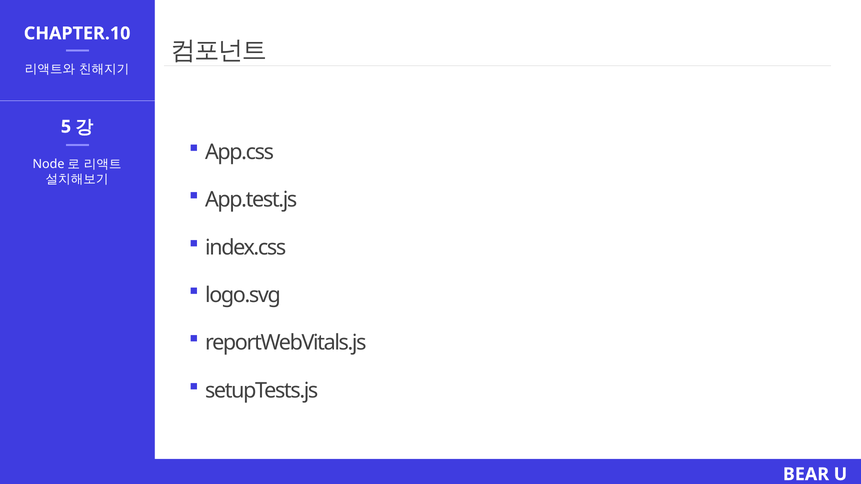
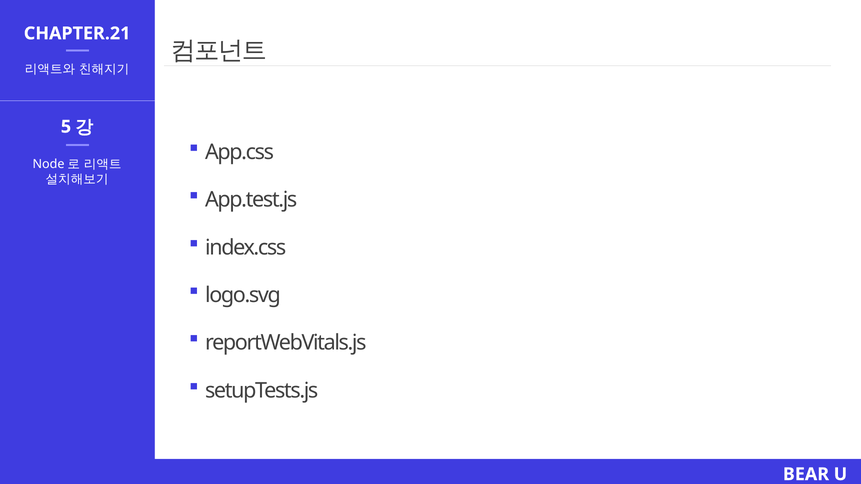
CHAPTER.10: CHAPTER.10 -> CHAPTER.21
